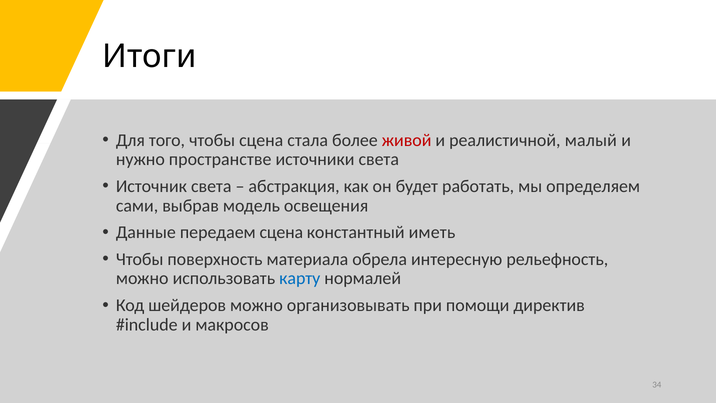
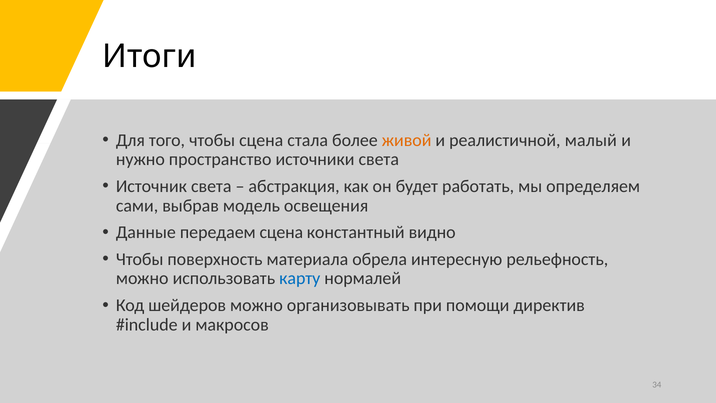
живой colour: red -> orange
пространстве: пространстве -> пространство
иметь: иметь -> видно
